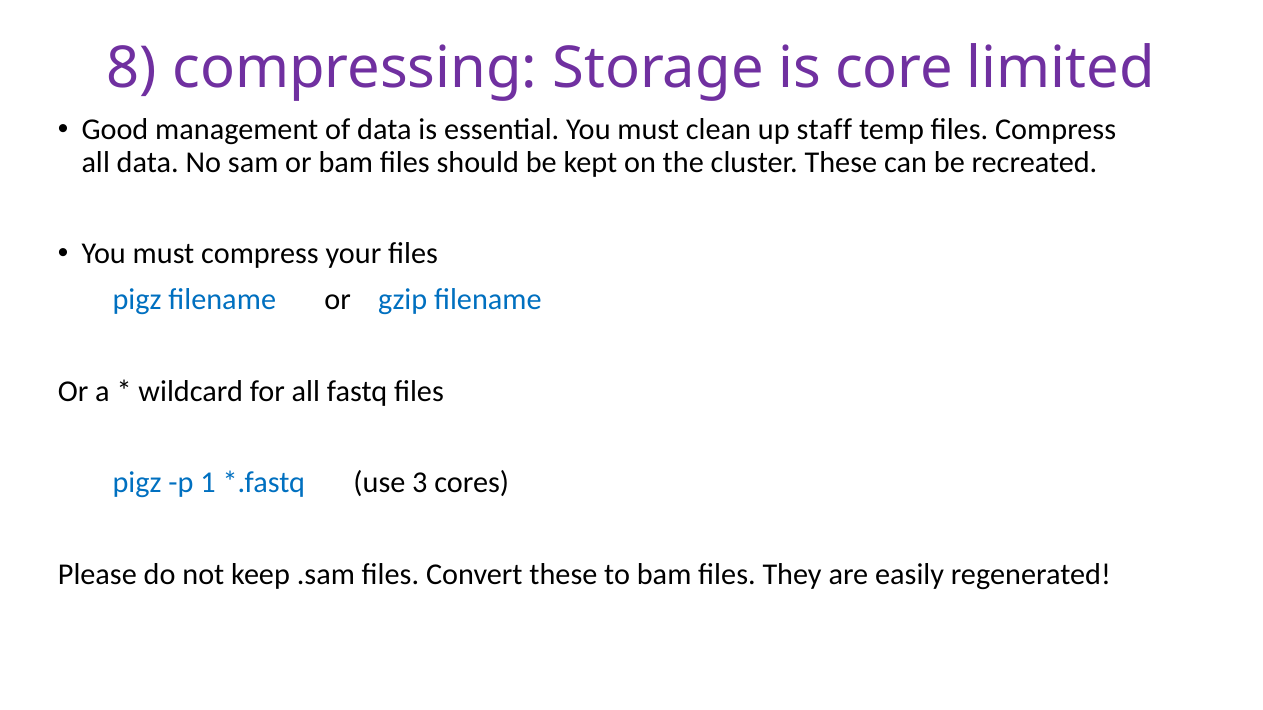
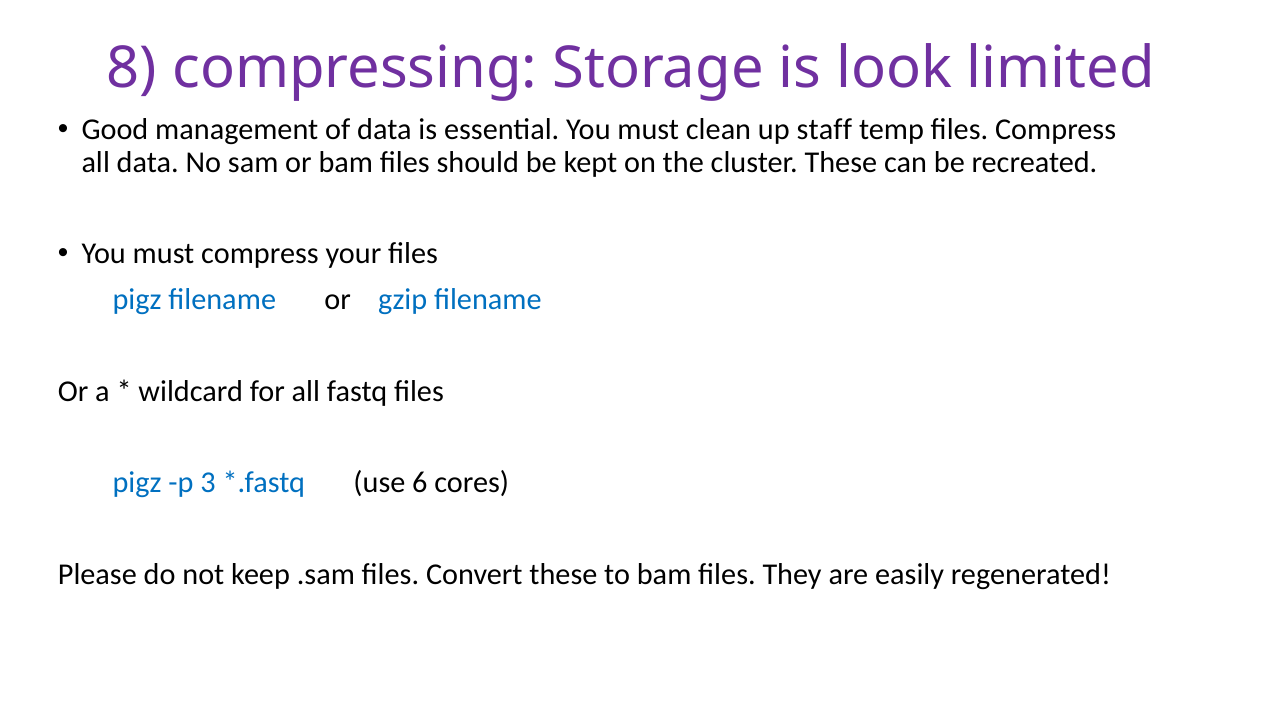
core: core -> look
1: 1 -> 3
3: 3 -> 6
